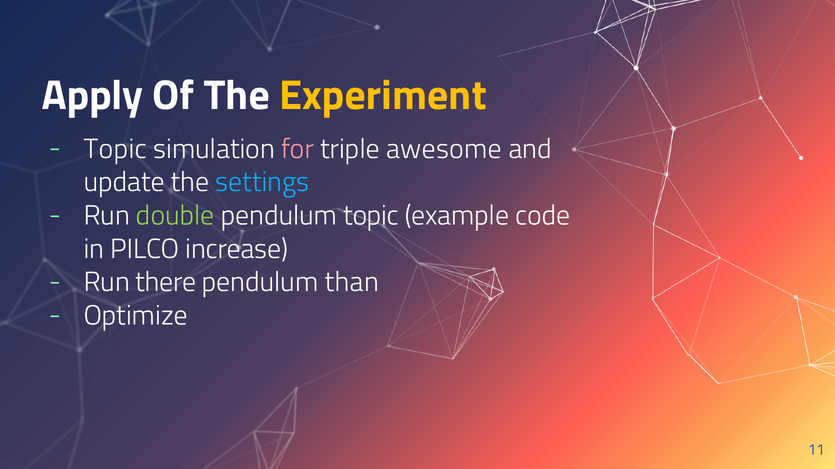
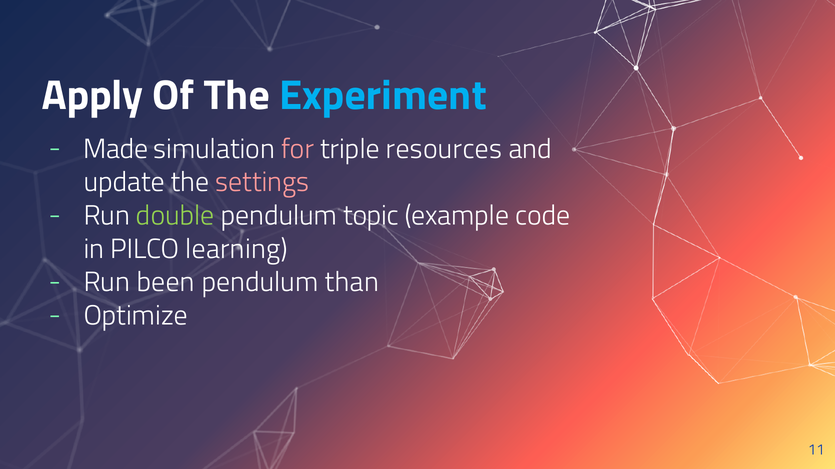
Experiment colour: yellow -> light blue
Topic at (115, 149): Topic -> Made
awesome: awesome -> resources
settings colour: light blue -> pink
increase: increase -> learning
there: there -> been
